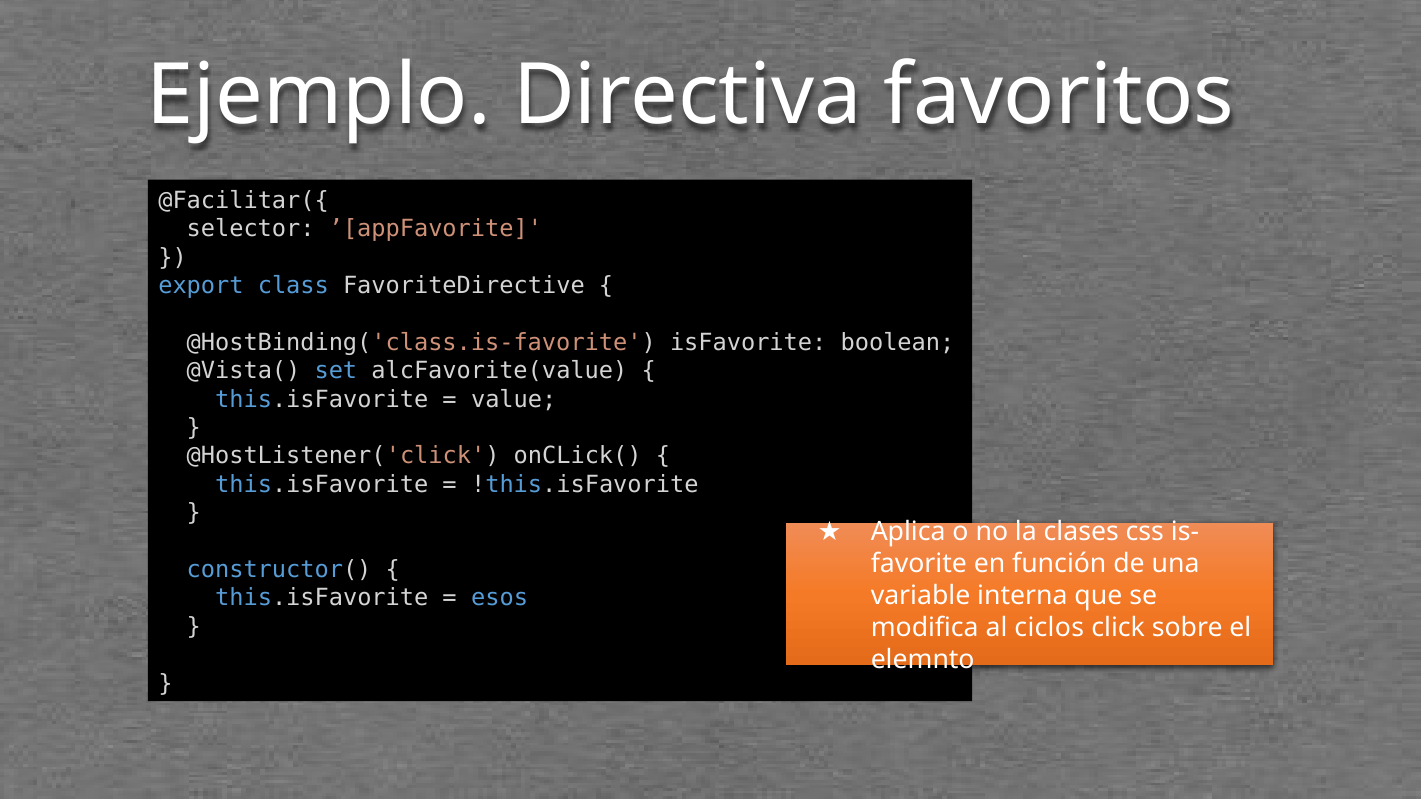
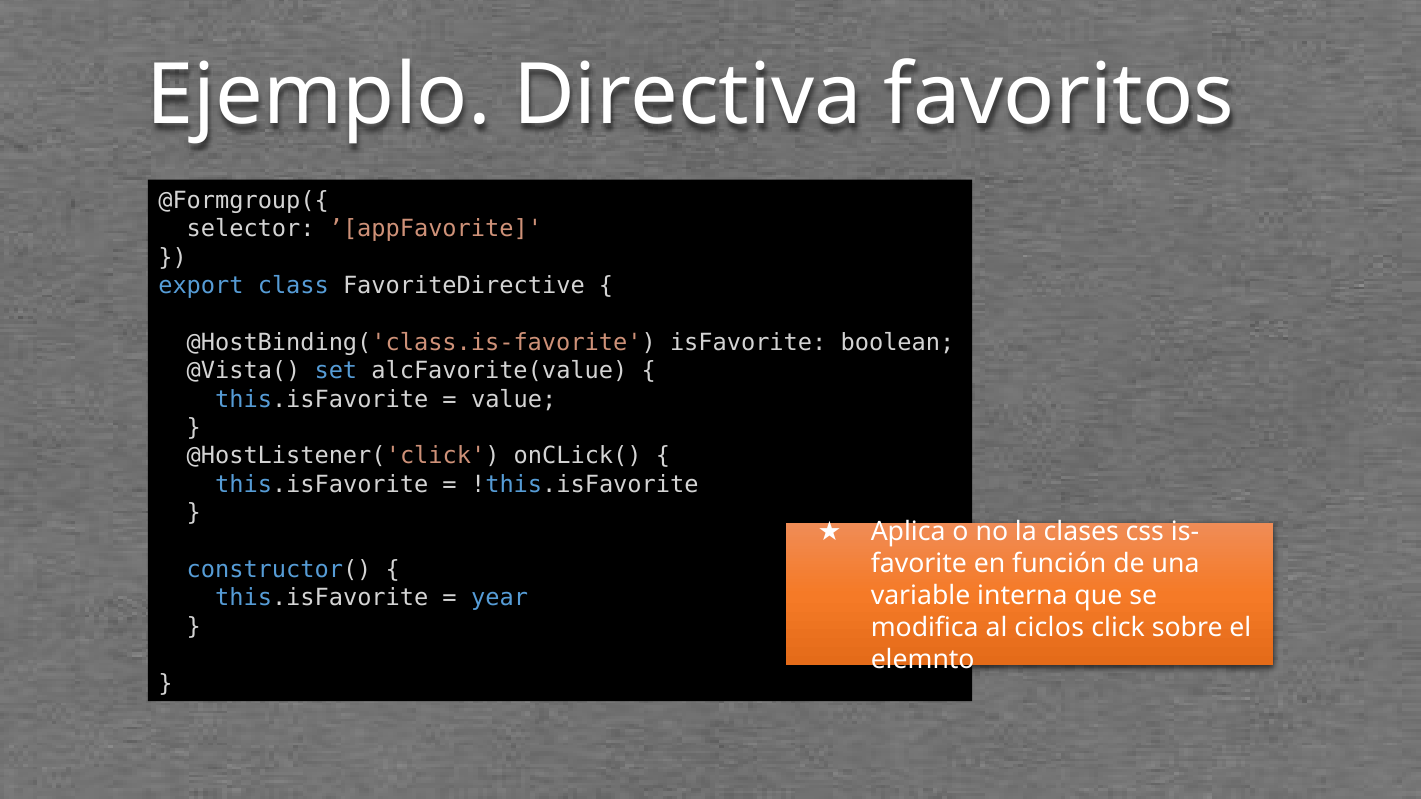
@Facilitar({: @Facilitar({ -> @Formgroup({
esos: esos -> year
